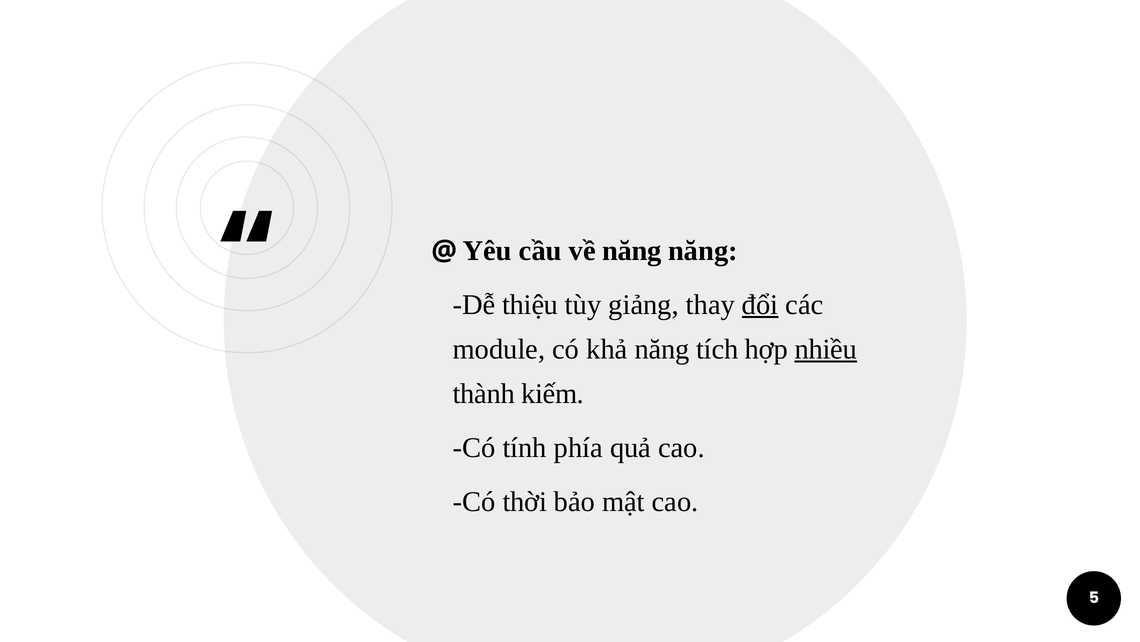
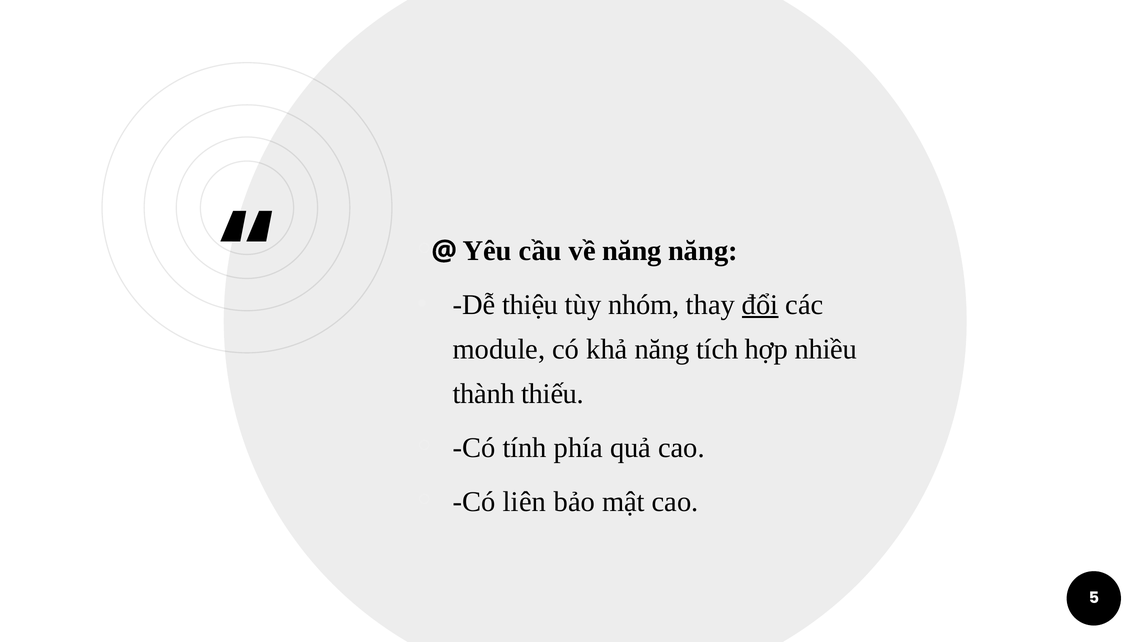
giảng: giảng -> nhóm
nhiều underline: present -> none
kiếm: kiếm -> thiếu
thời: thời -> liên
